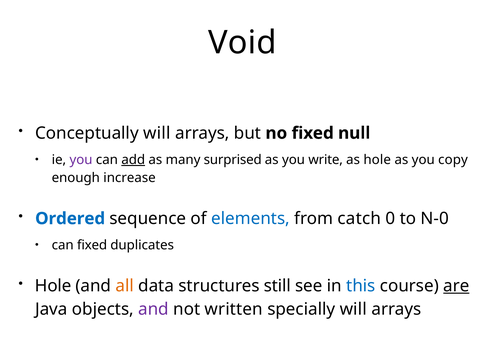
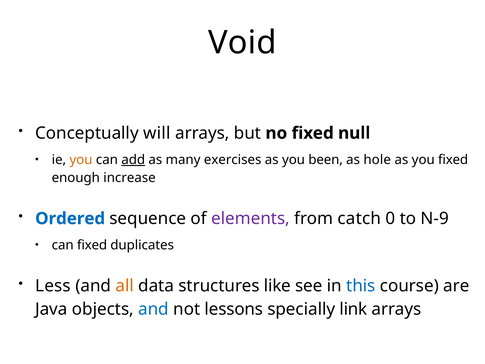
you at (81, 160) colour: purple -> orange
surprised: surprised -> exercises
write: write -> been
you copy: copy -> fixed
elements colour: blue -> purple
N-0: N-0 -> N-9
Hole at (53, 286): Hole -> Less
still: still -> like
are underline: present -> none
and at (153, 309) colour: purple -> blue
written: written -> lessons
specially will: will -> link
